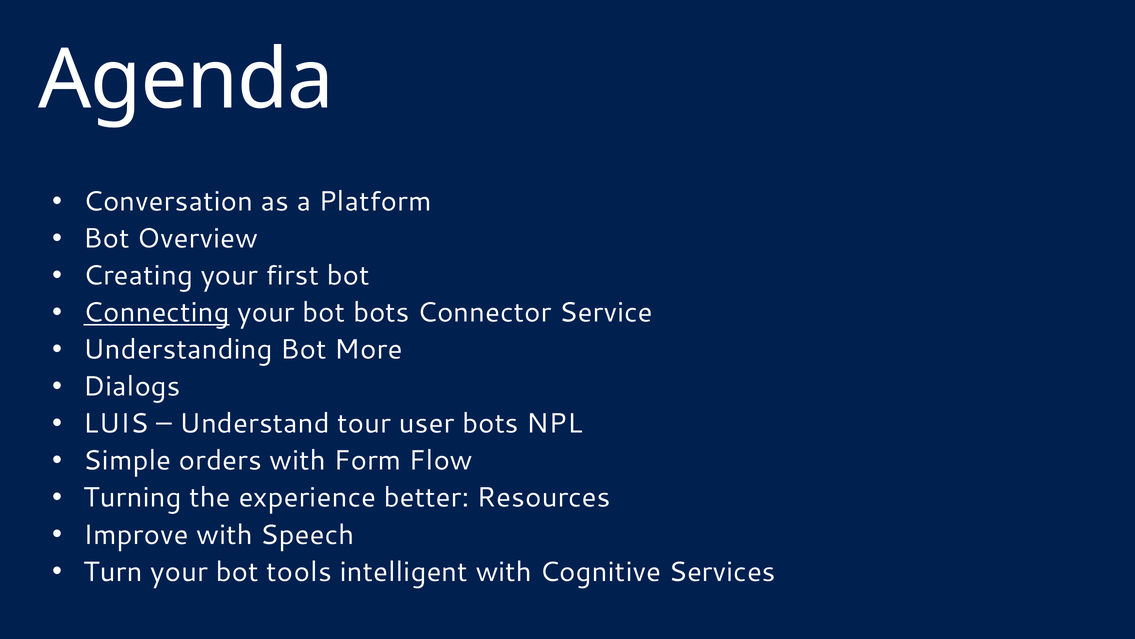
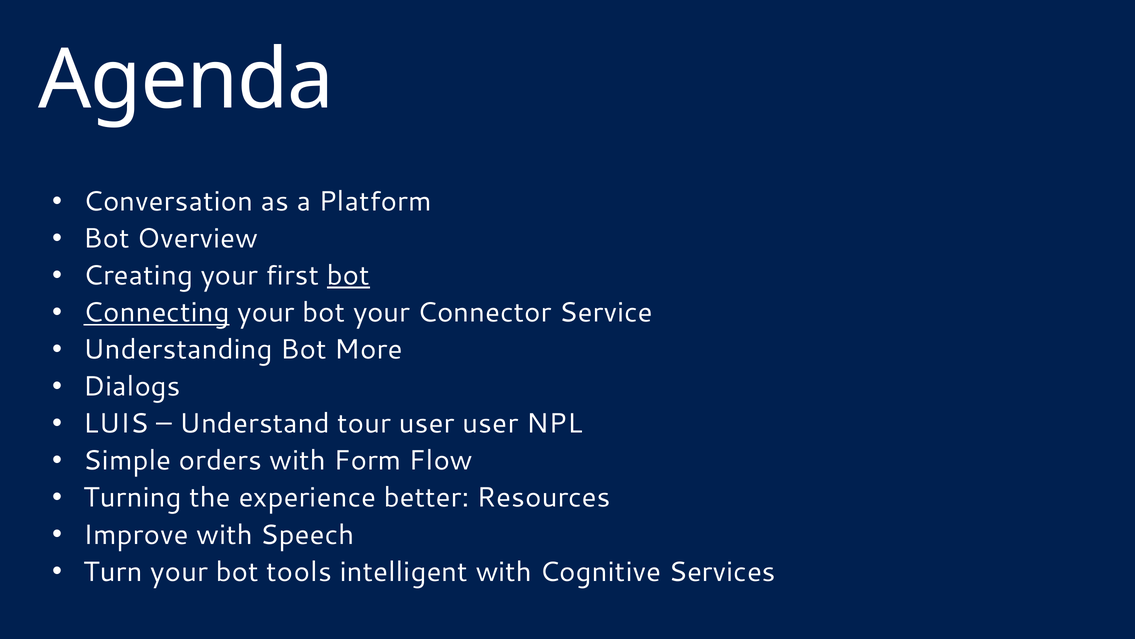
bot at (348, 275) underline: none -> present
bot bots: bots -> your
user bots: bots -> user
